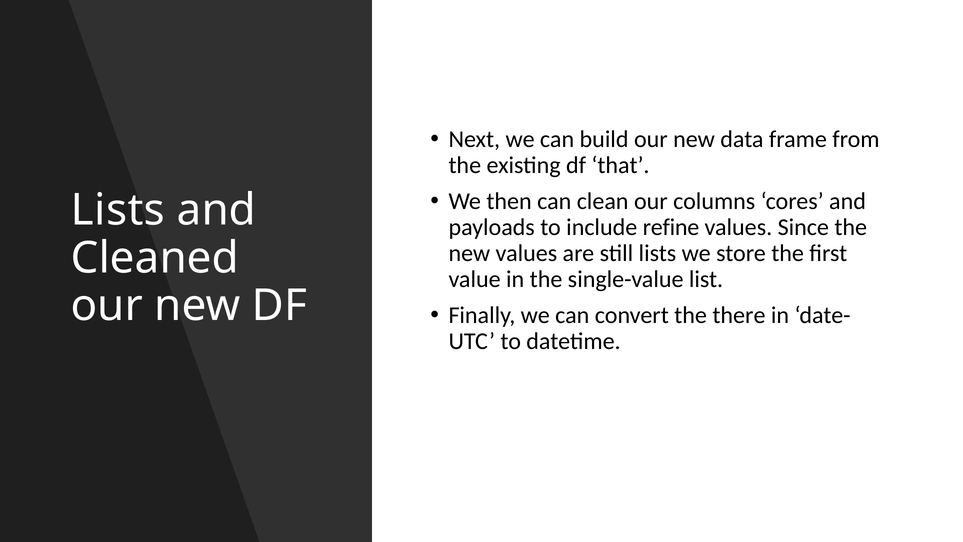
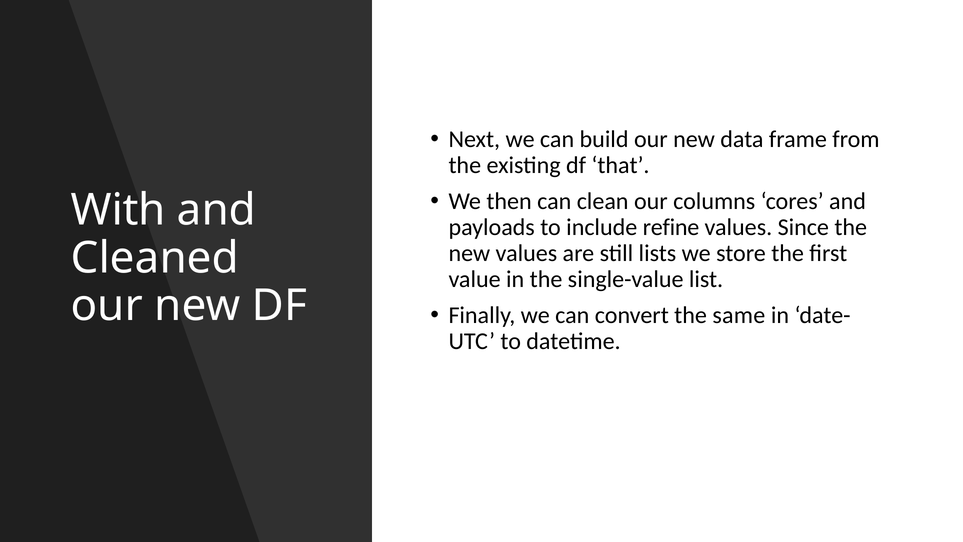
Lists at (118, 210): Lists -> With
there: there -> same
